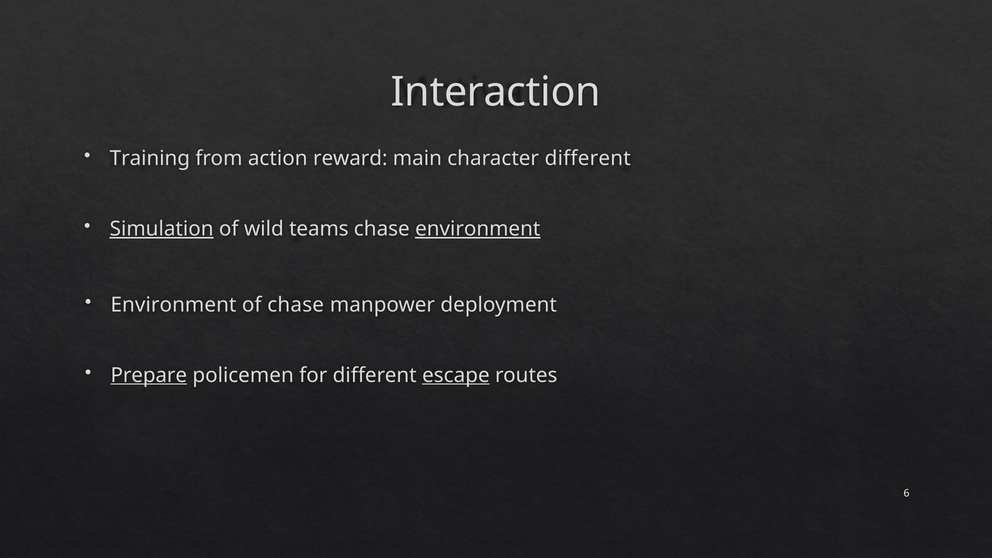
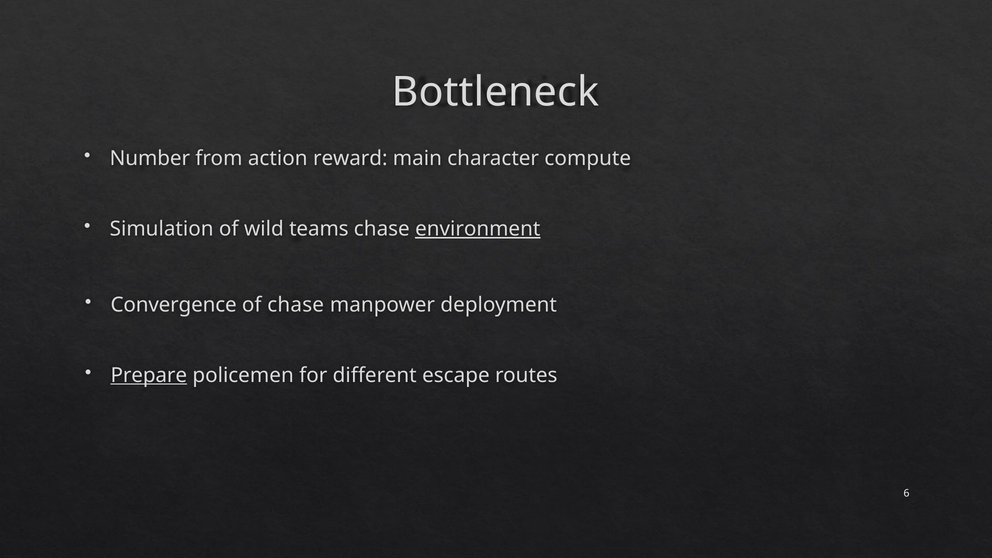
Interaction: Interaction -> Bottleneck
Training: Training -> Number
character different: different -> compute
Simulation underline: present -> none
Environment at (174, 305): Environment -> Convergence
escape underline: present -> none
